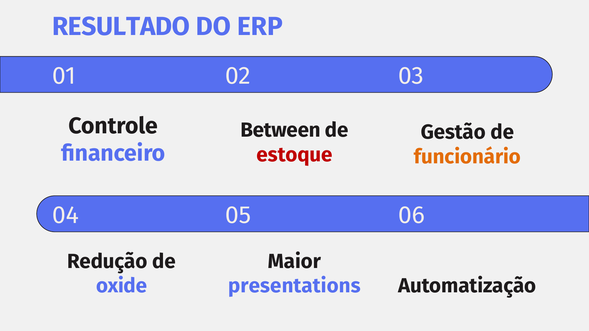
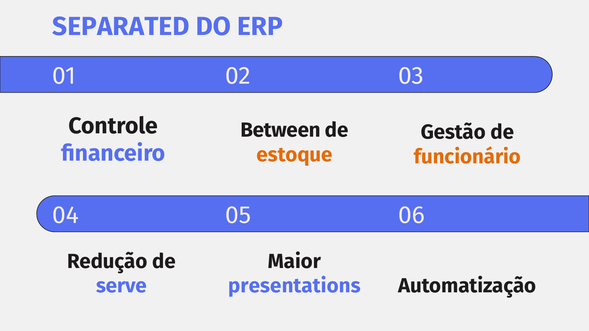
RESULTADO: RESULTADO -> SEPARATED
estoque colour: red -> orange
oxide: oxide -> serve
